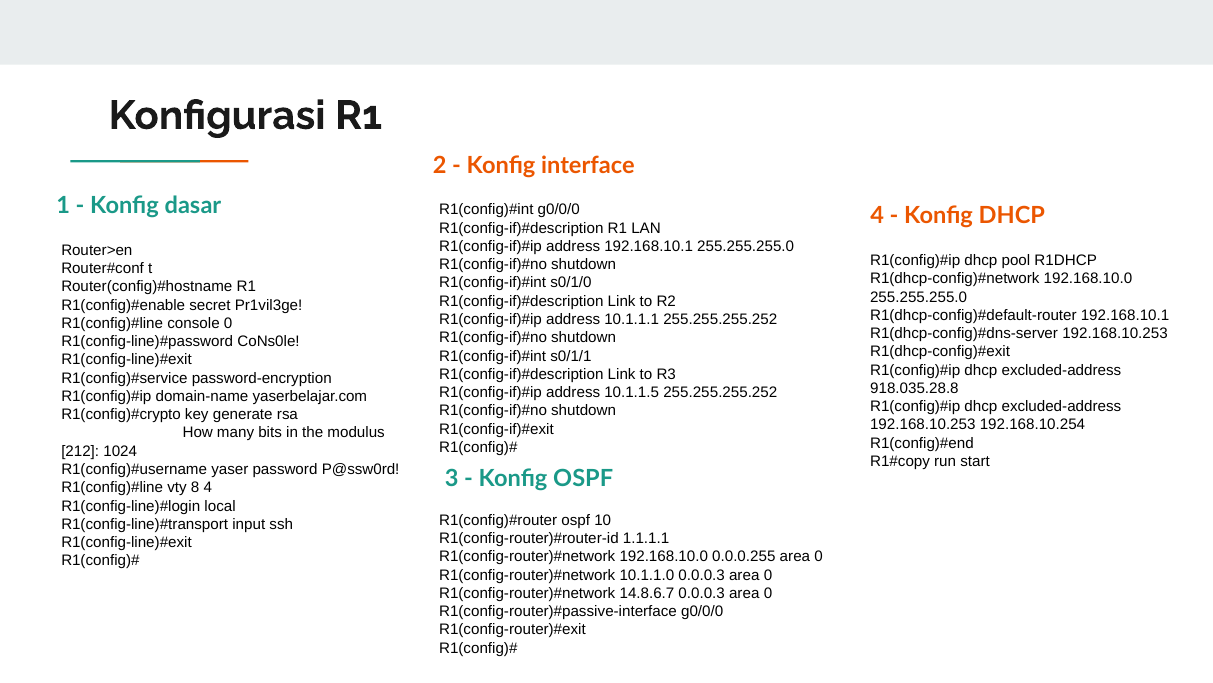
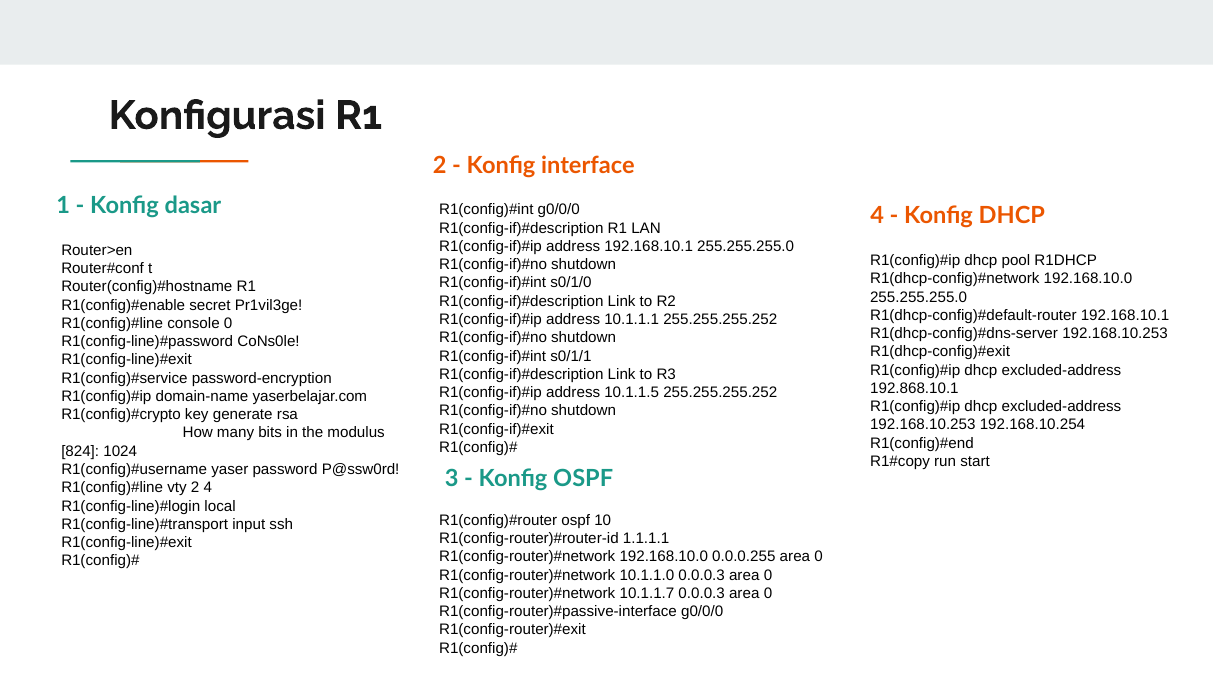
918.035.28.8: 918.035.28.8 -> 192.868.10.1
212: 212 -> 824
vty 8: 8 -> 2
14.8.6.7: 14.8.6.7 -> 10.1.1.7
